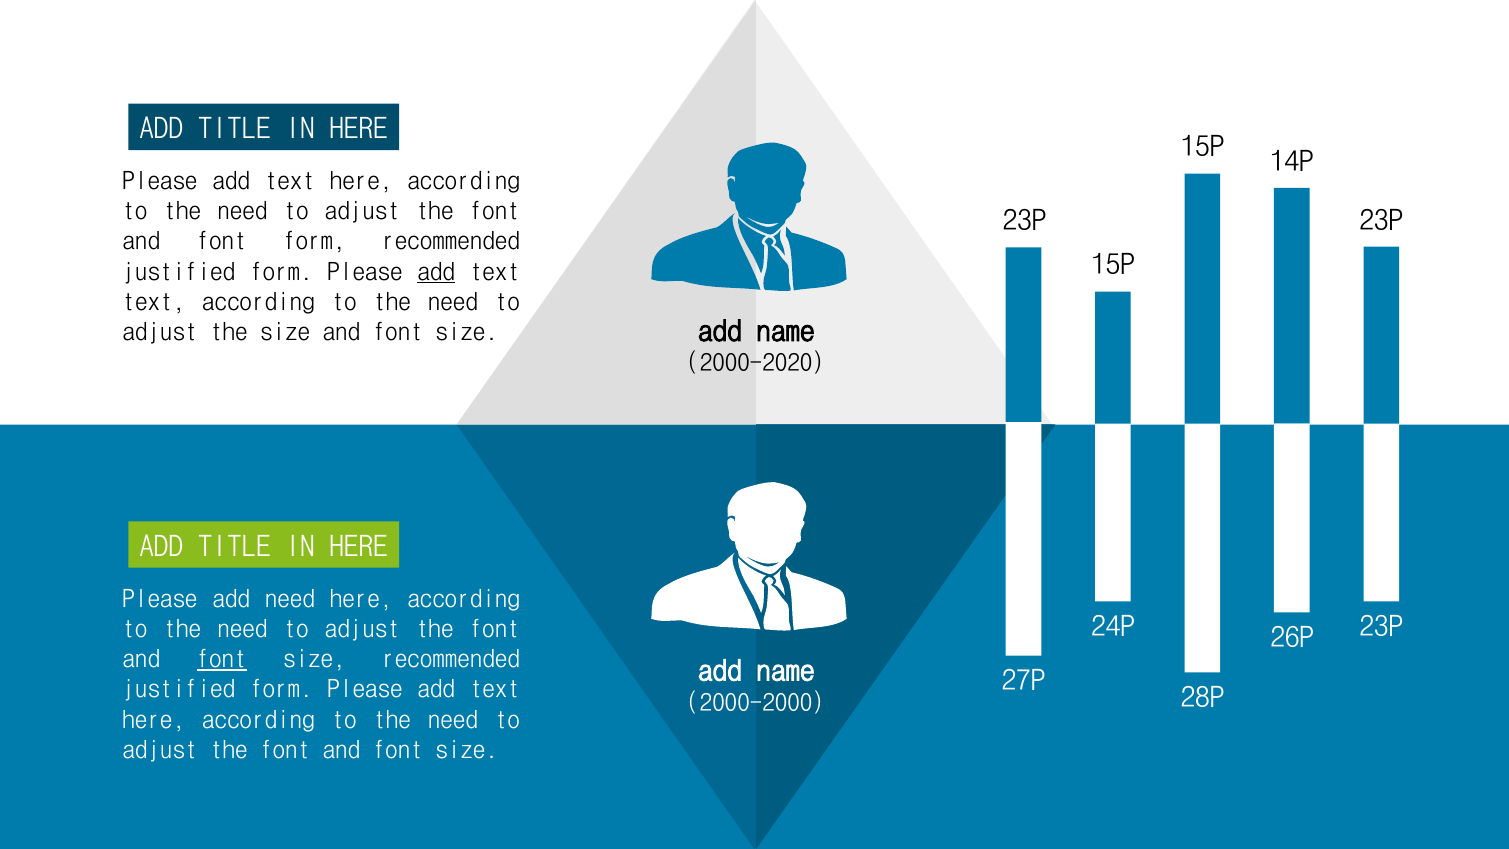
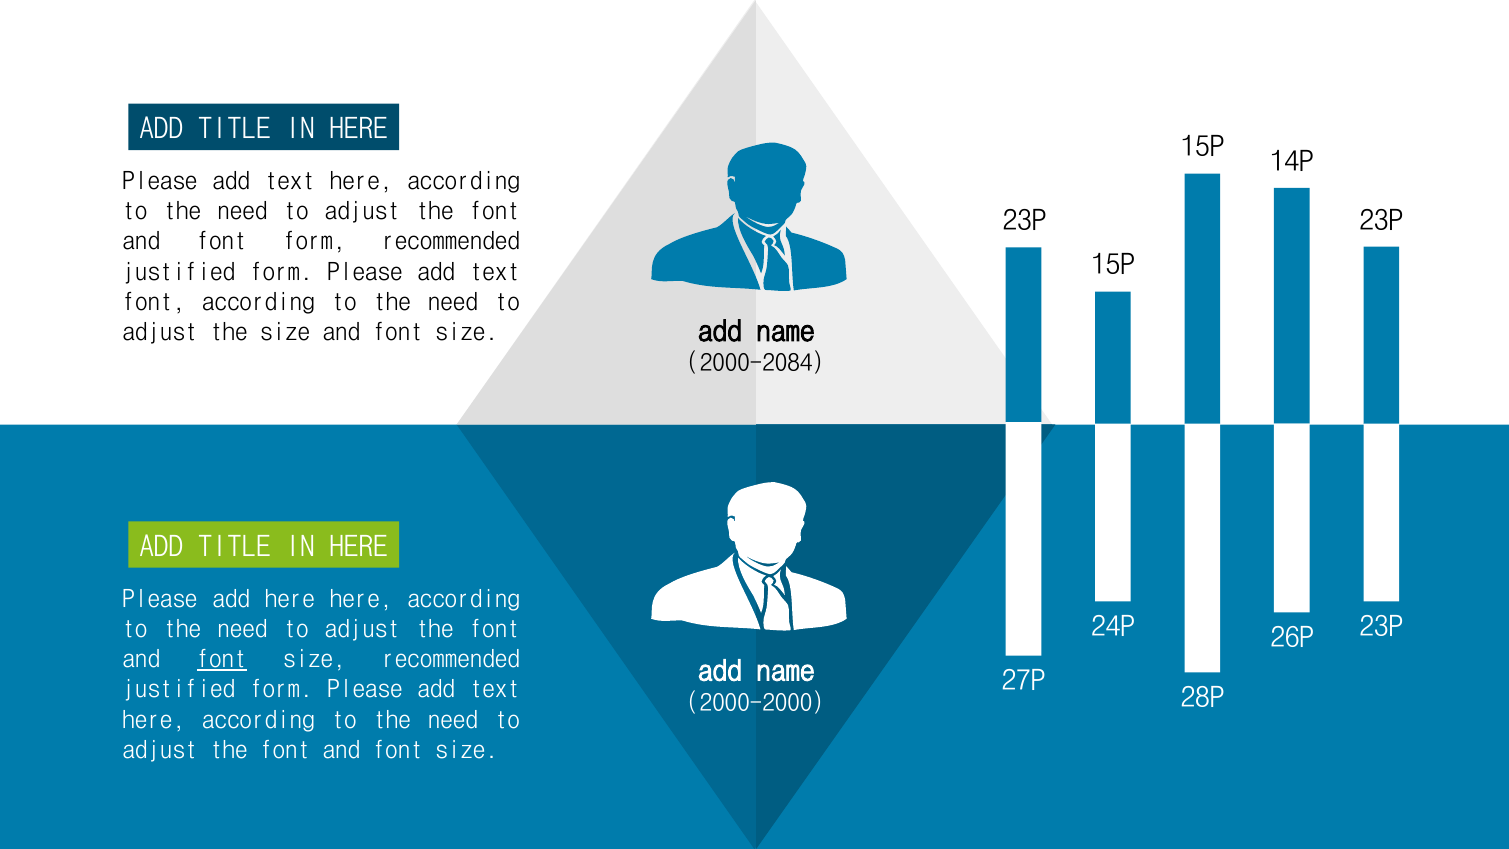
add at (436, 272) underline: present -> none
text at (154, 302): text -> font
2000-2020: 2000-2020 -> 2000-2084
add need: need -> here
